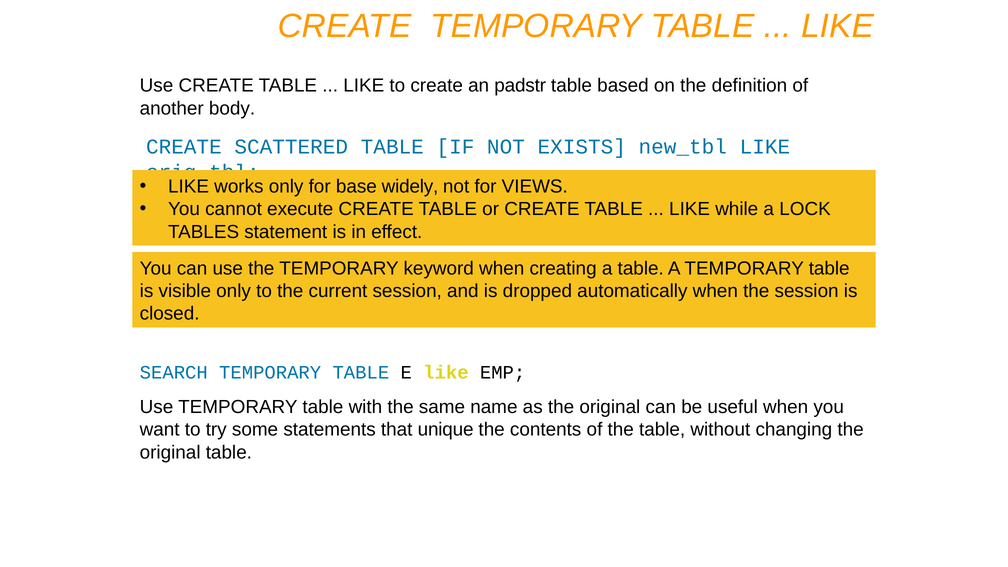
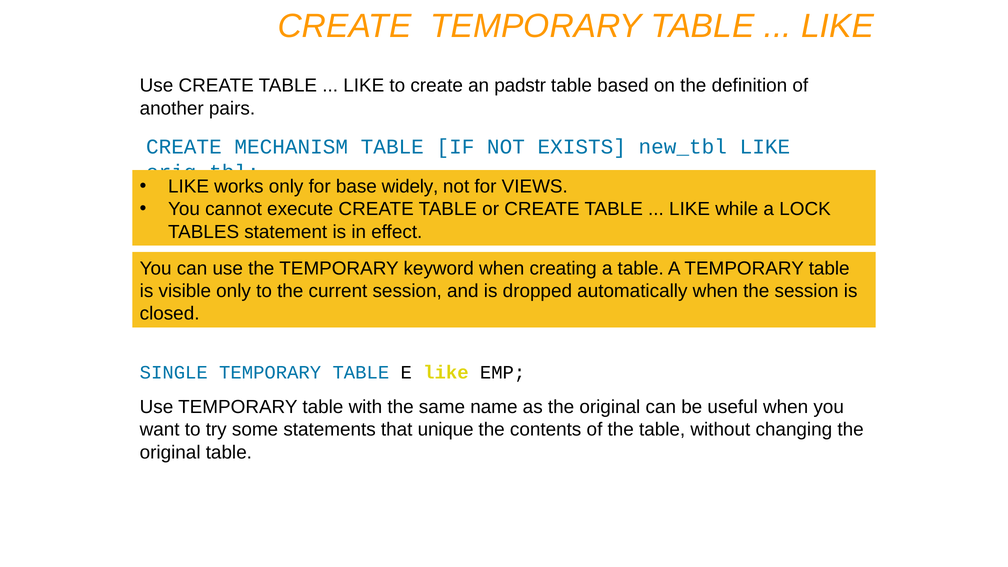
body: body -> pairs
SCATTERED: SCATTERED -> MECHANISM
SEARCH: SEARCH -> SINGLE
